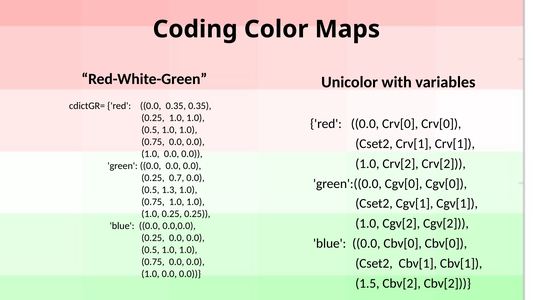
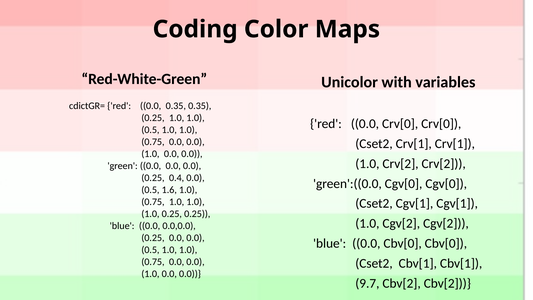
0.7: 0.7 -> 0.4
1.3: 1.3 -> 1.6
1.5: 1.5 -> 9.7
